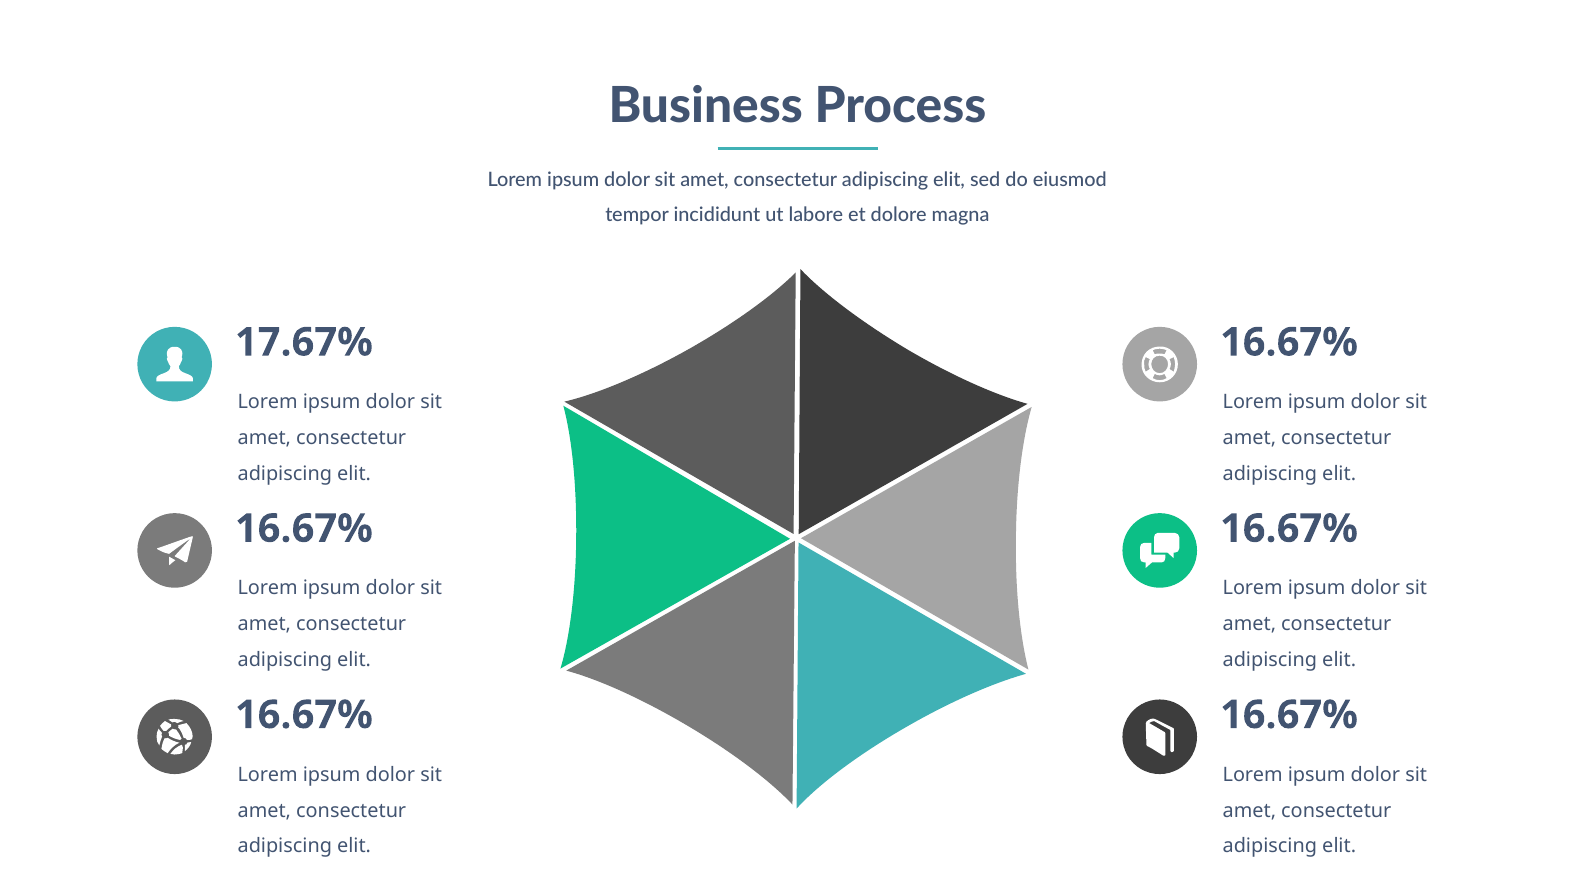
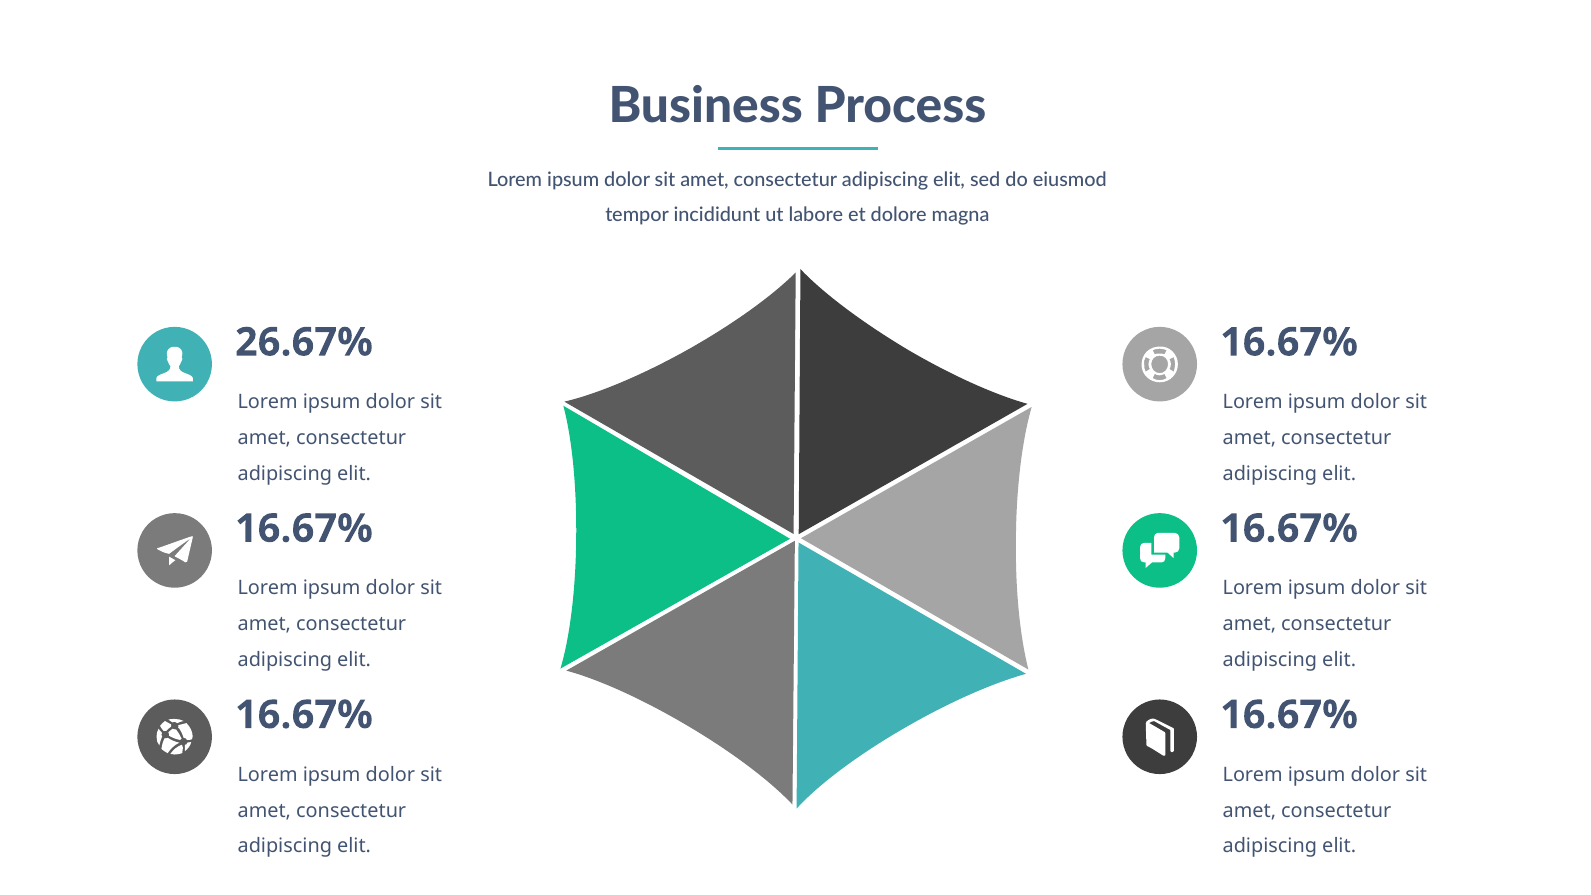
17.67%: 17.67% -> 26.67%
